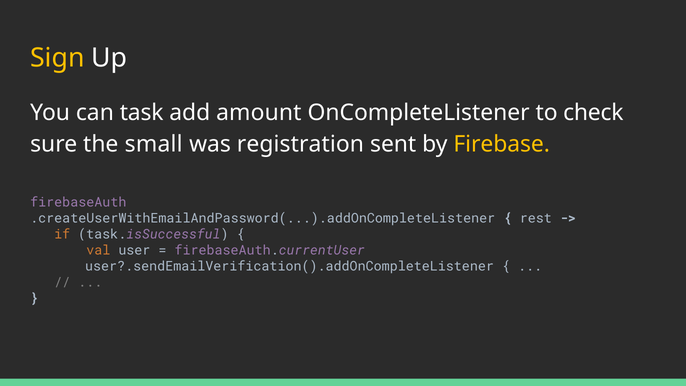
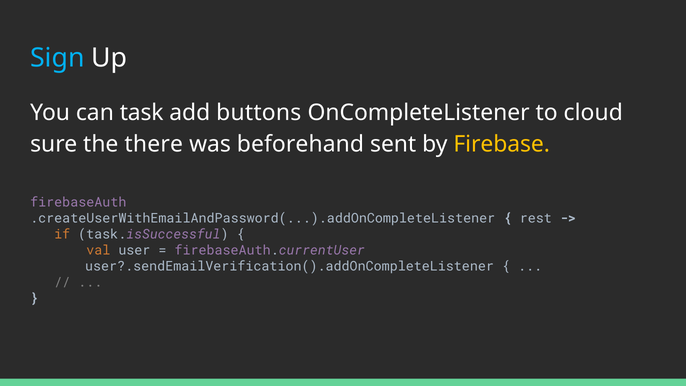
Sign colour: yellow -> light blue
amount: amount -> buttons
check: check -> cloud
small: small -> there
registration: registration -> beforehand
